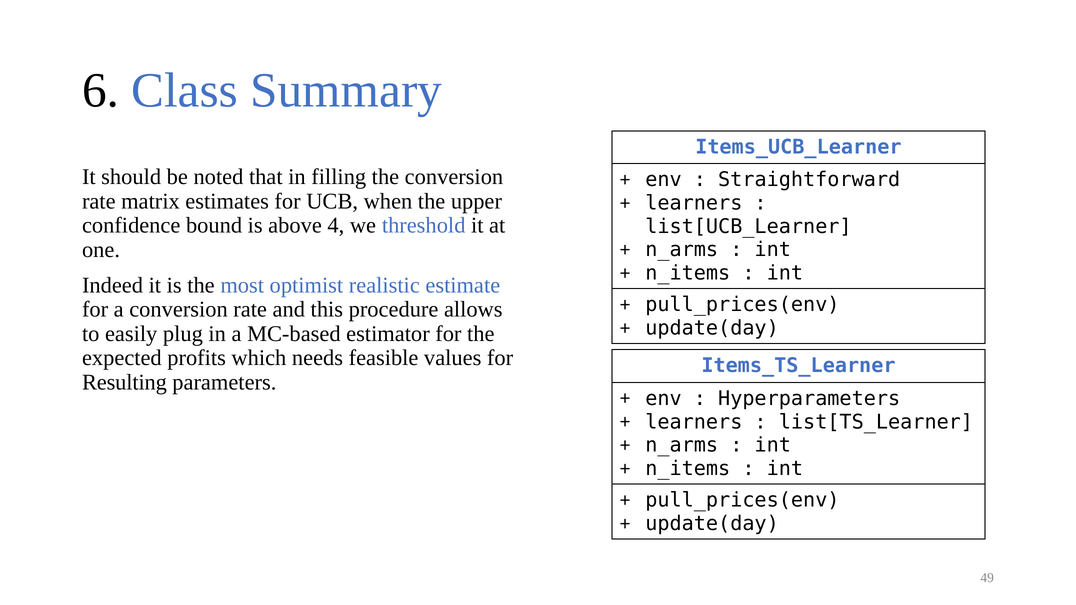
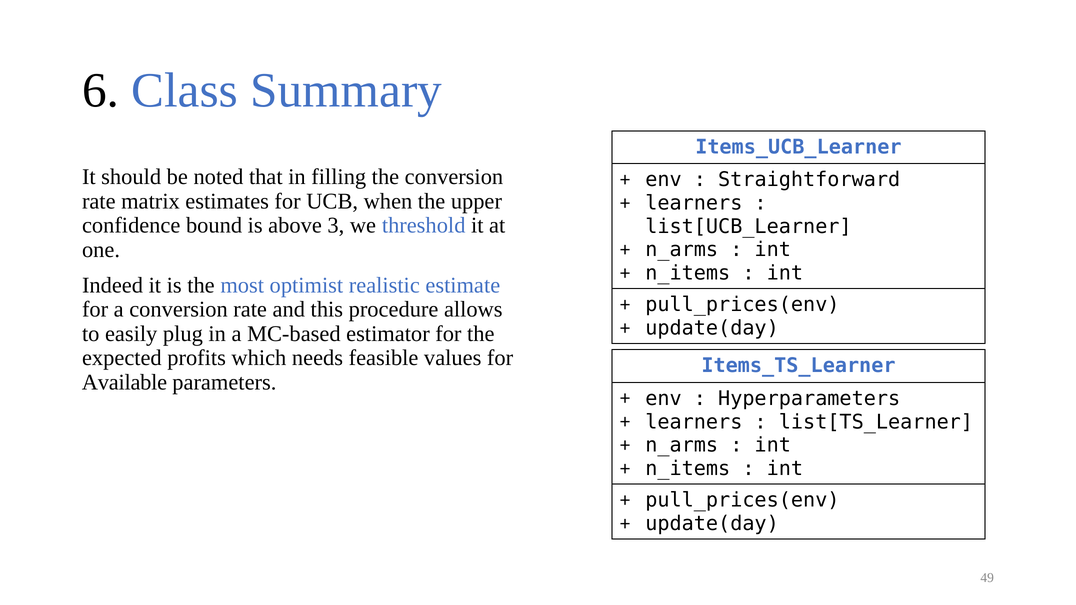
4: 4 -> 3
Resulting: Resulting -> Available
